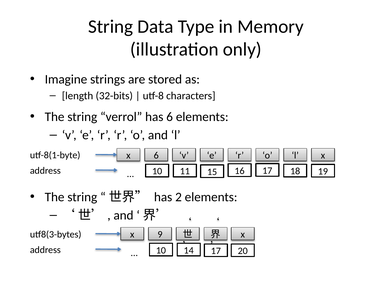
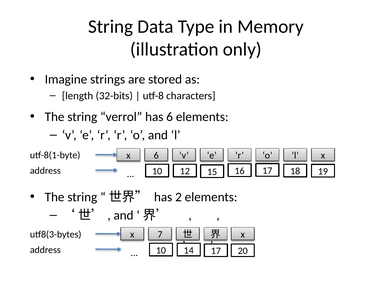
11: 11 -> 12
9: 9 -> 7
